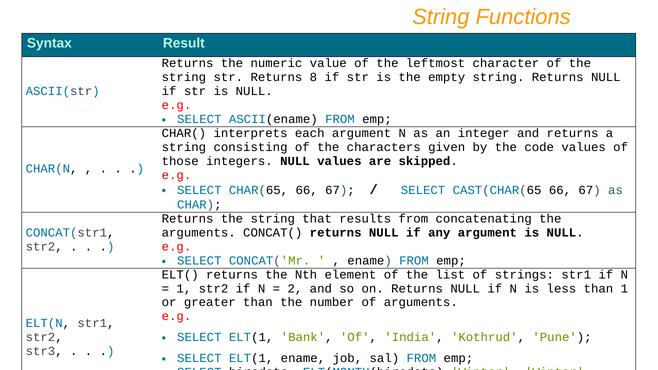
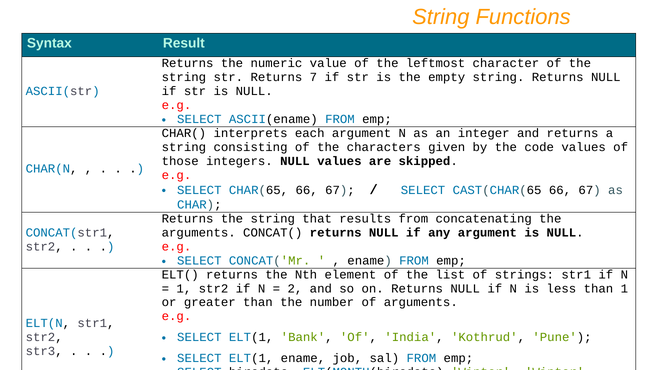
8: 8 -> 7
